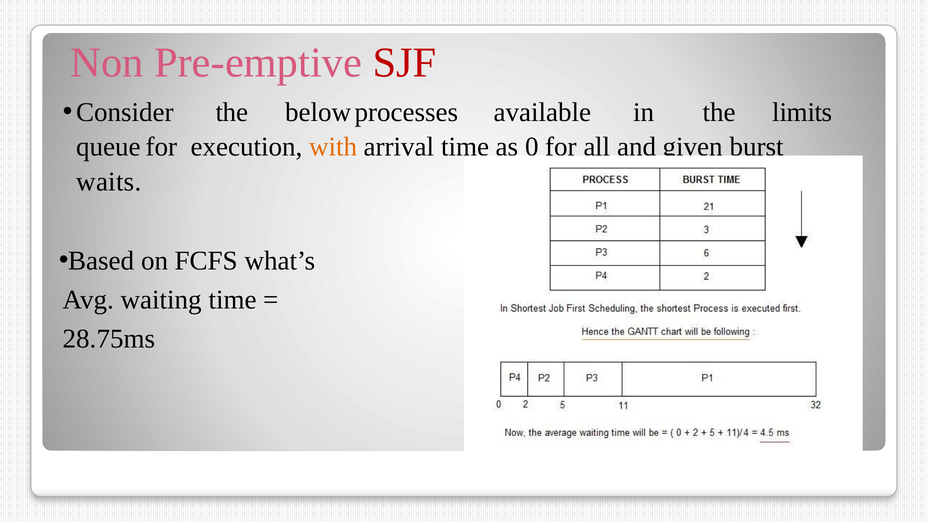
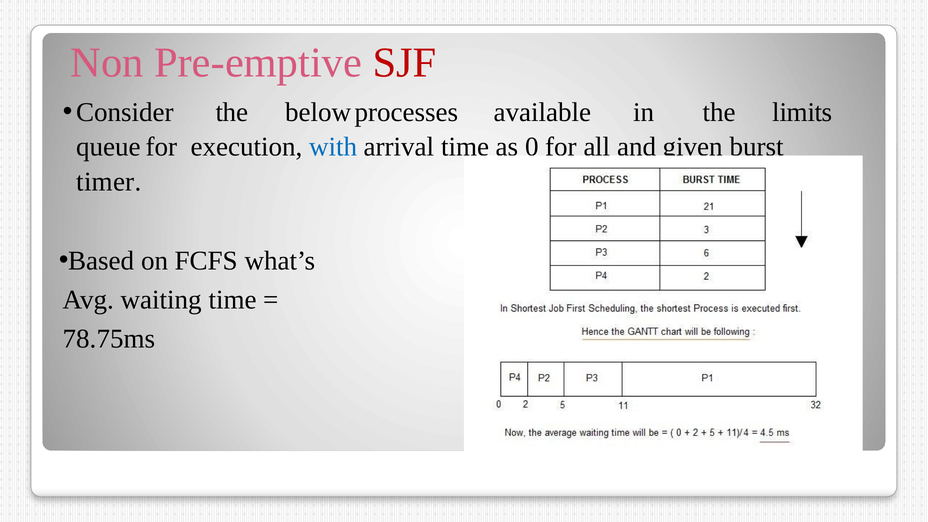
with colour: orange -> blue
waits: waits -> timer
28.75ms: 28.75ms -> 78.75ms
